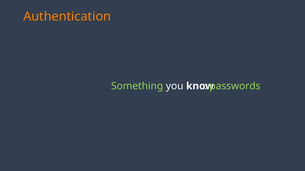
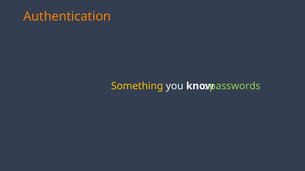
Something colour: light green -> yellow
